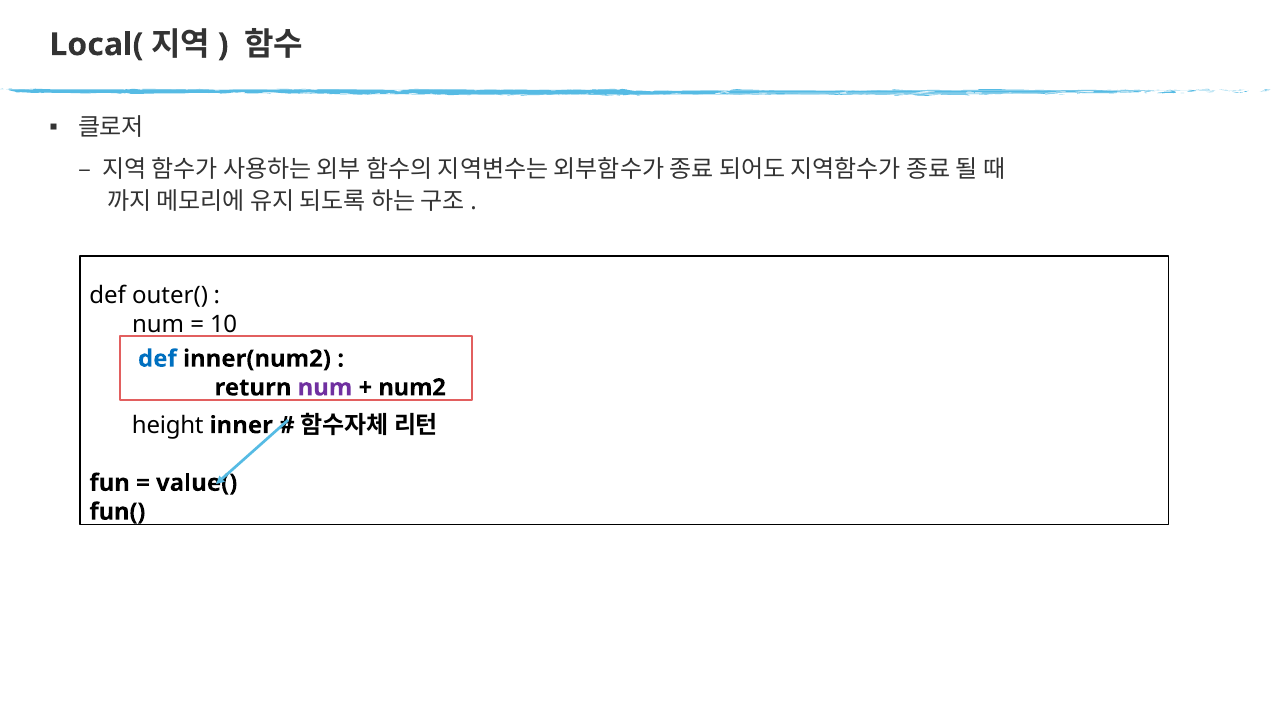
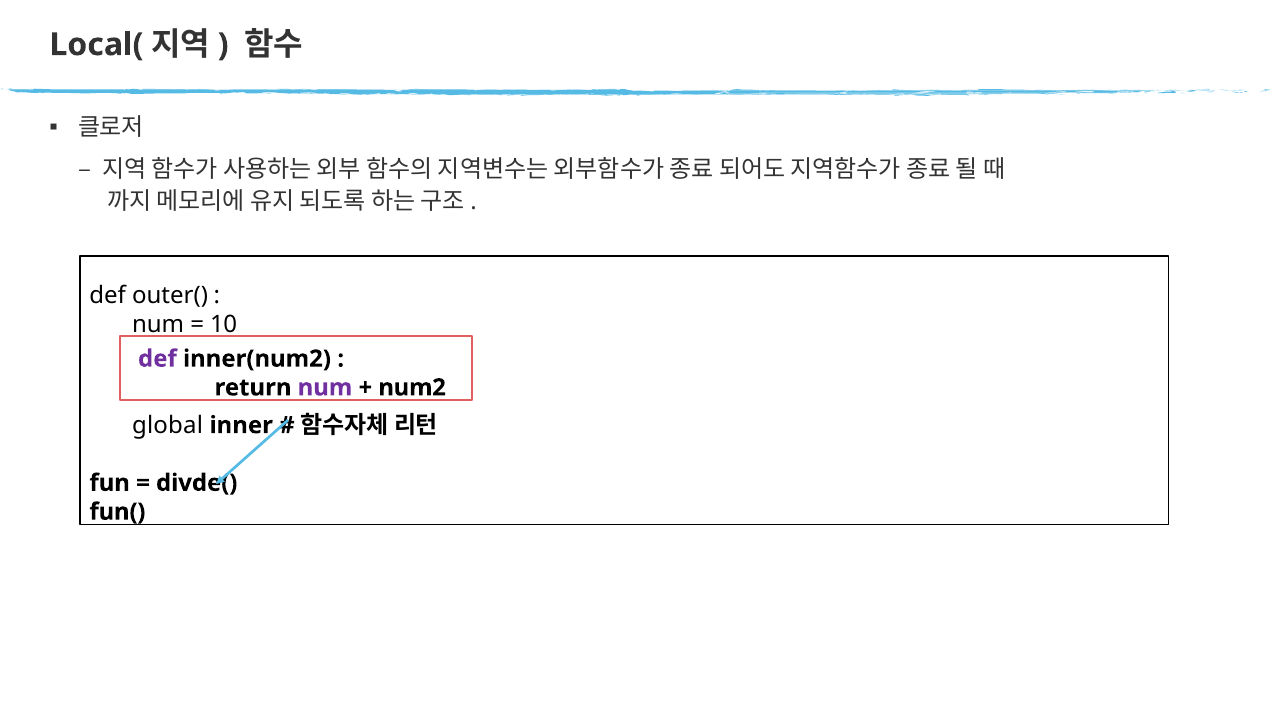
def at (157, 359) colour: blue -> purple
height: height -> global
value(: value( -> divde(
